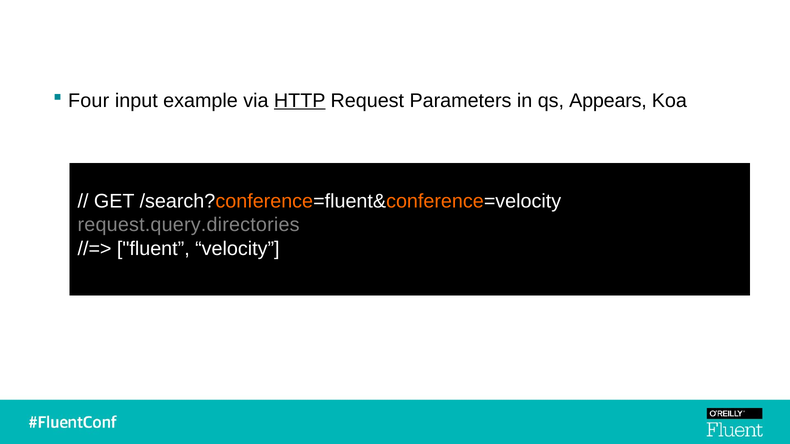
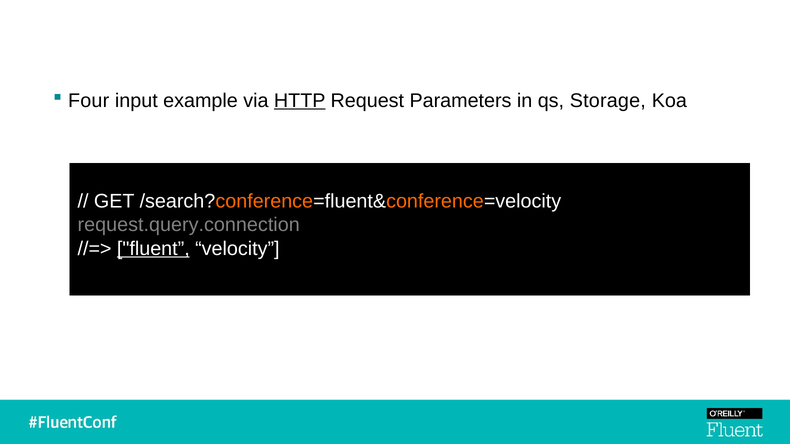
Appears: Appears -> Storage
request.query.directories: request.query.directories -> request.query.connection
fluent underline: none -> present
